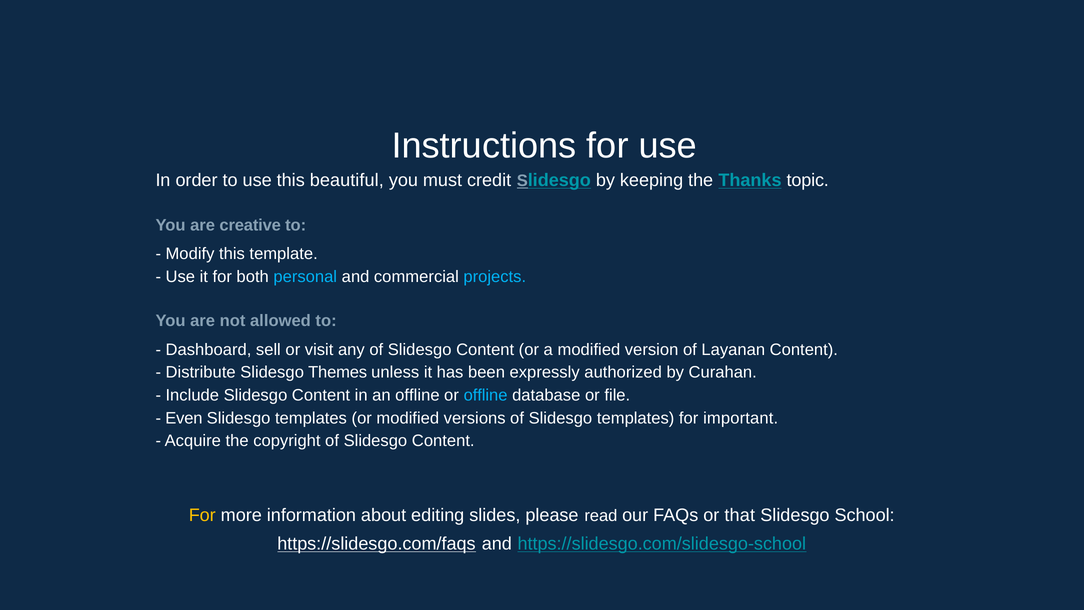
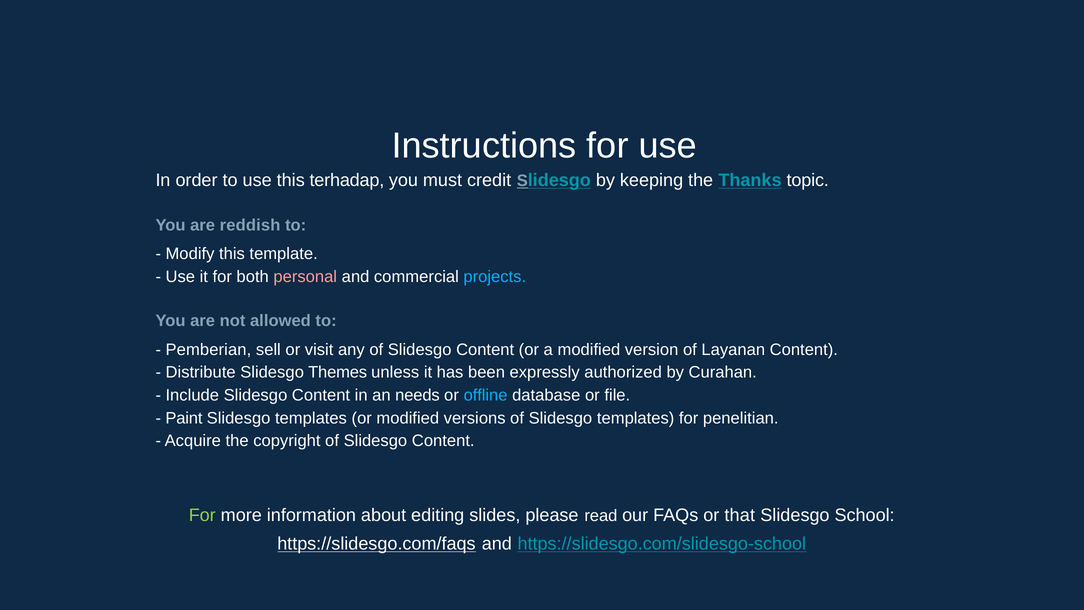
beautiful: beautiful -> terhadap
creative: creative -> reddish
personal colour: light blue -> pink
Dashboard: Dashboard -> Pemberian
an offline: offline -> needs
Even: Even -> Paint
important: important -> penelitian
For at (202, 515) colour: yellow -> light green
